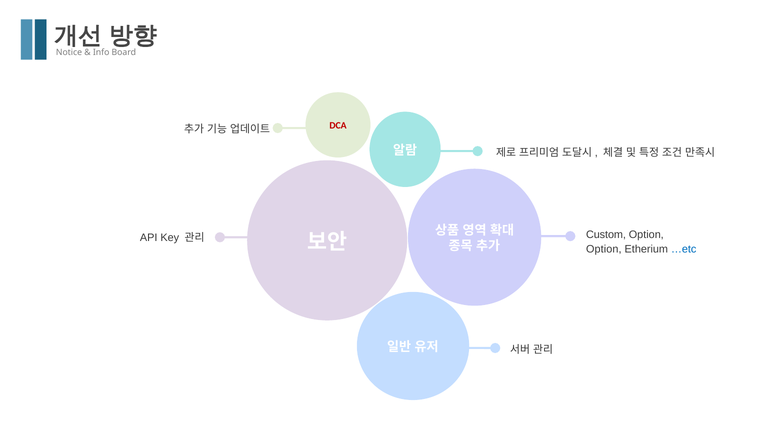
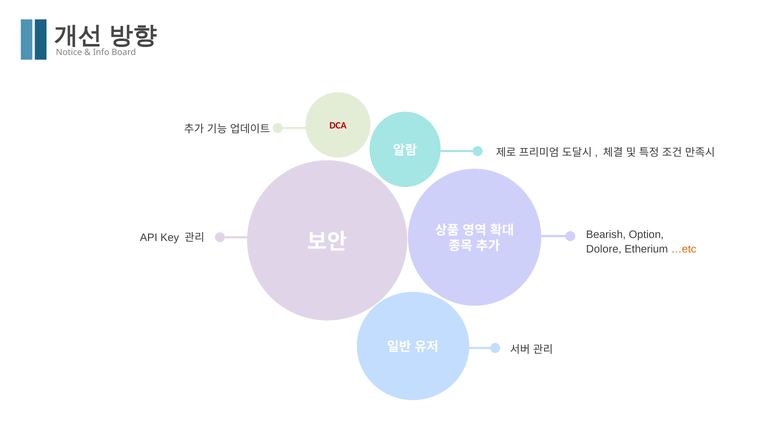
Custom: Custom -> Bearish
Option at (604, 249): Option -> Dolore
…etc colour: blue -> orange
